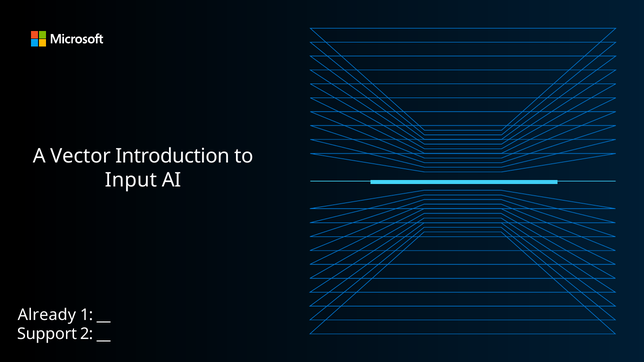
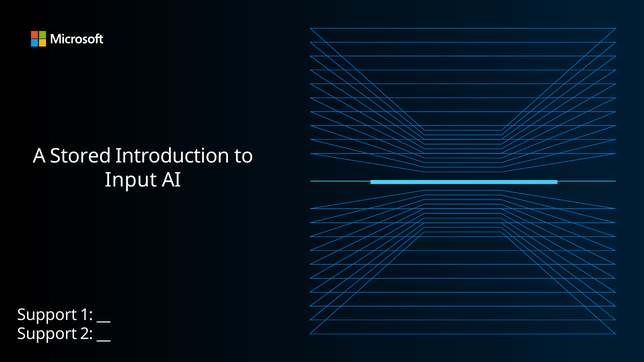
Vector: Vector -> Stored
Already at (47, 315): Already -> Support
